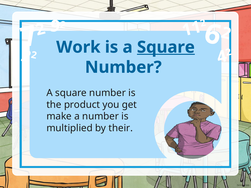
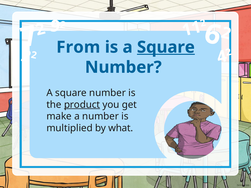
Work: Work -> From
product underline: none -> present
their: their -> what
